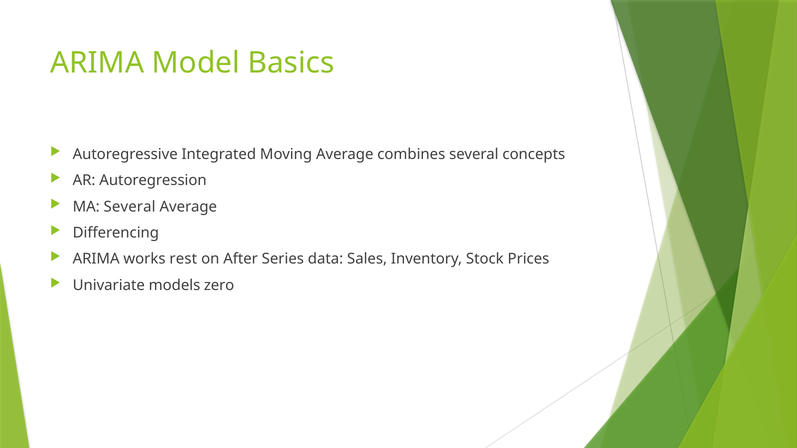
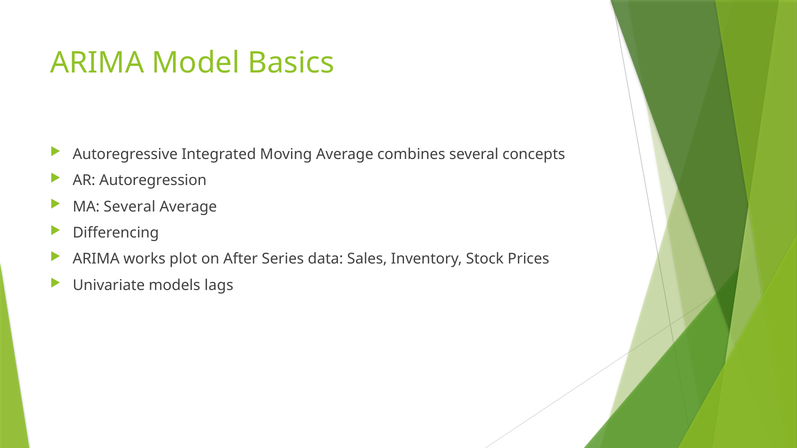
rest: rest -> plot
zero: zero -> lags
